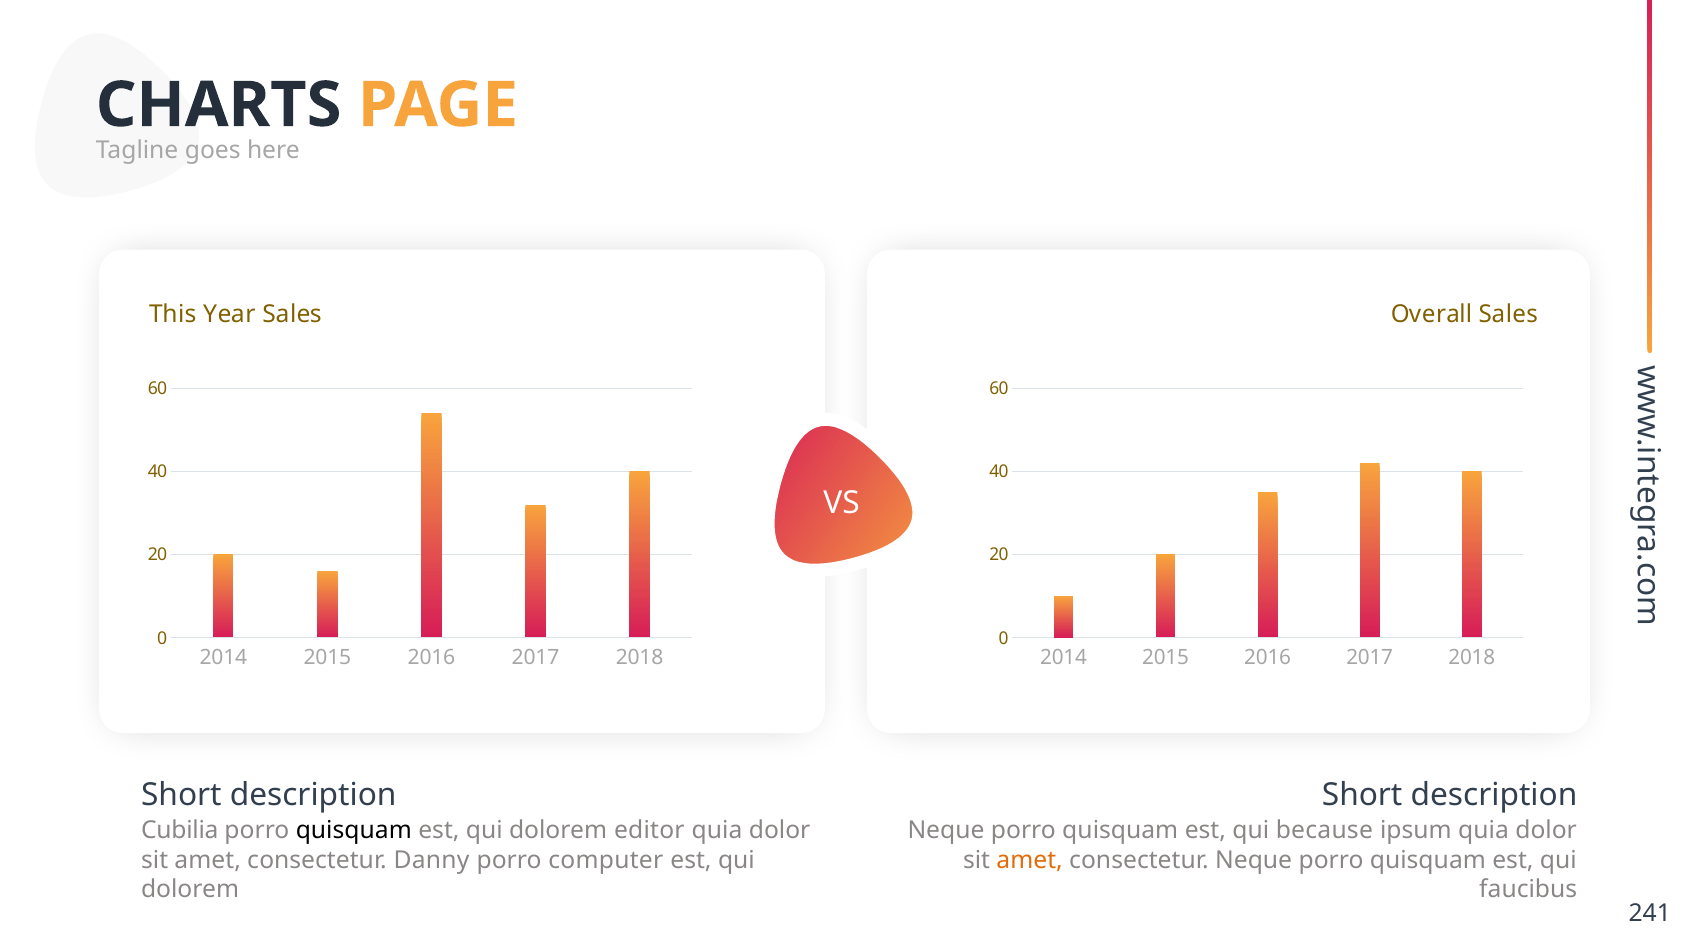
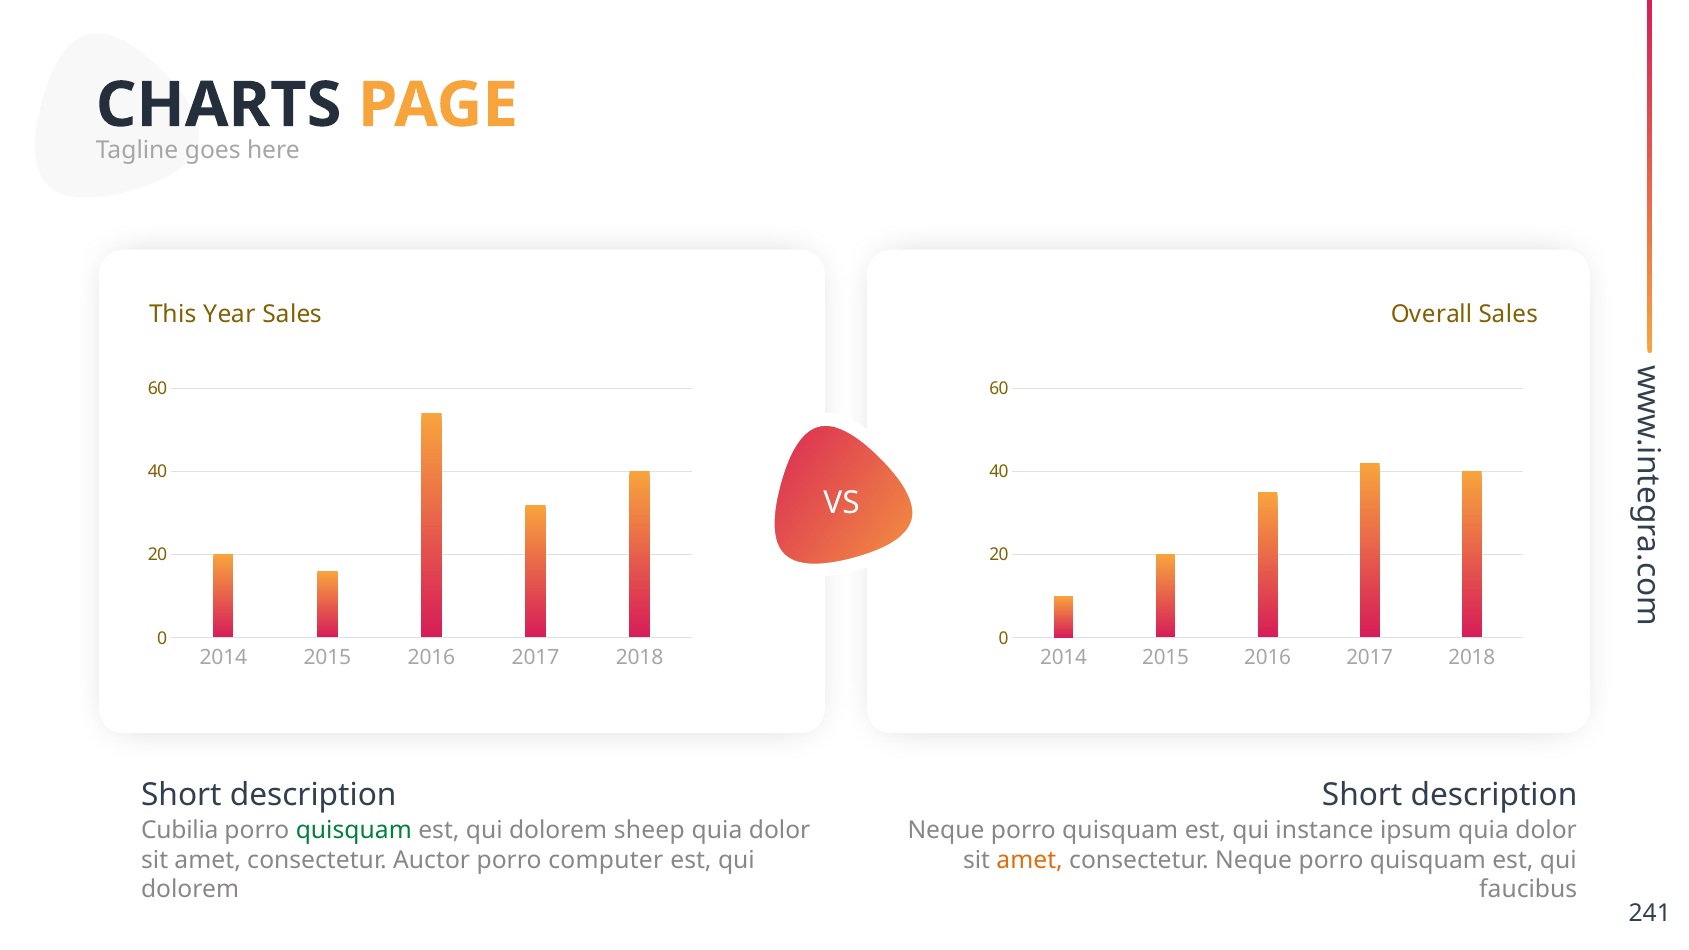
quisquam at (354, 830) colour: black -> green
editor: editor -> sheep
because: because -> instance
Danny: Danny -> Auctor
